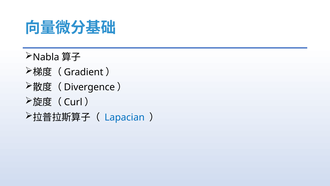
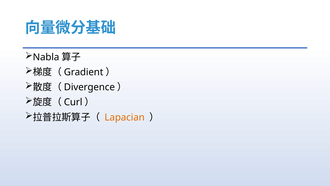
Lapacian colour: blue -> orange
